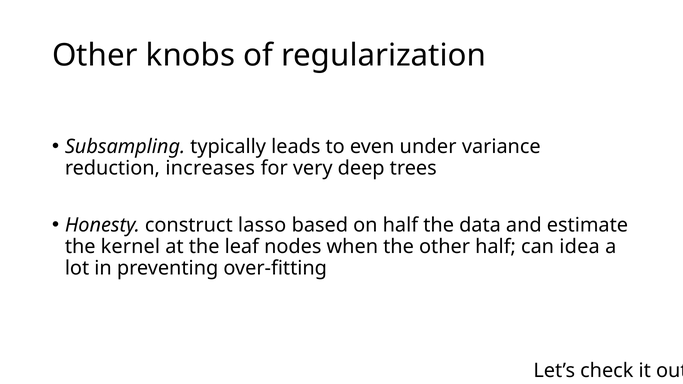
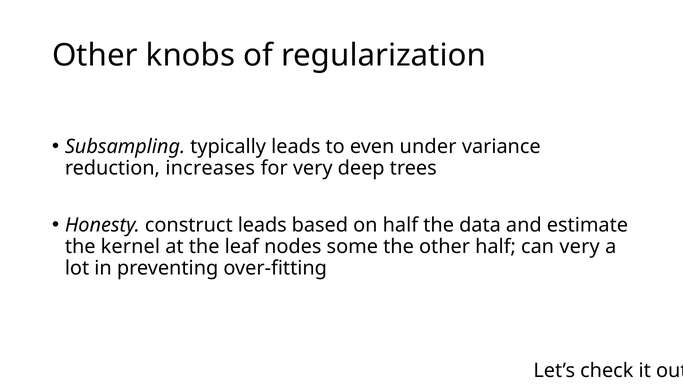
construct lasso: lasso -> leads
when: when -> some
can idea: idea -> very
